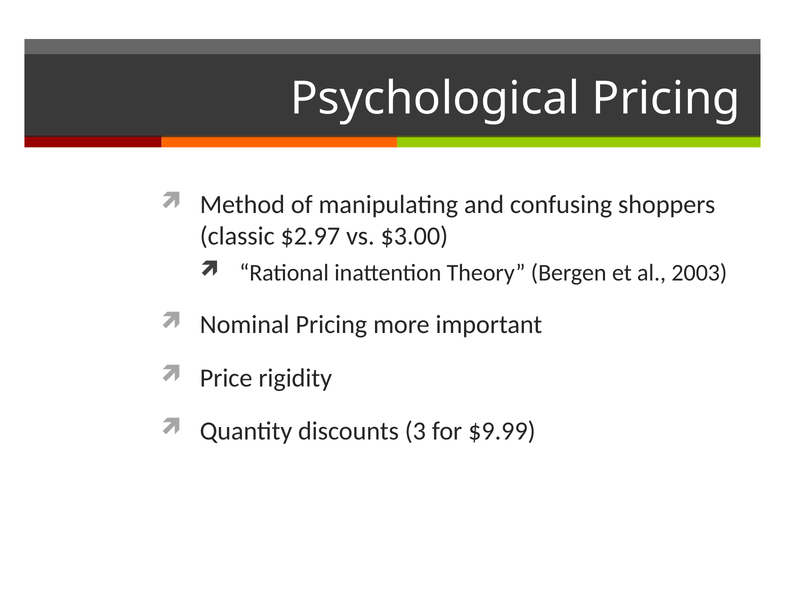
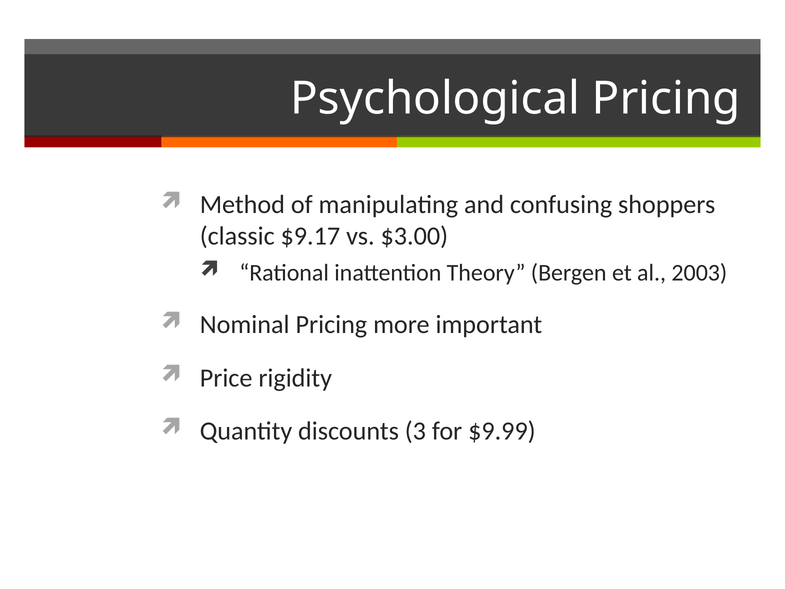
$2.97: $2.97 -> $9.17
